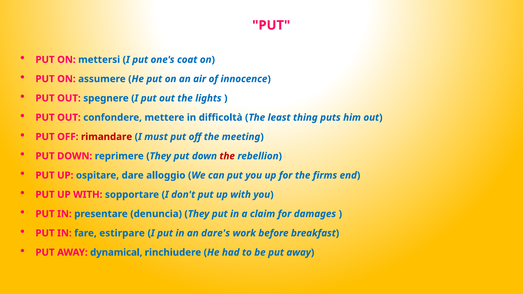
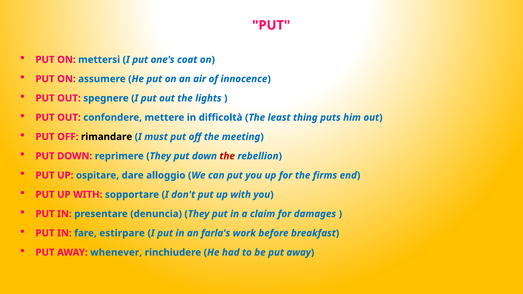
rimandare colour: red -> black
dare's: dare's -> farla's
dynamical: dynamical -> whenever
